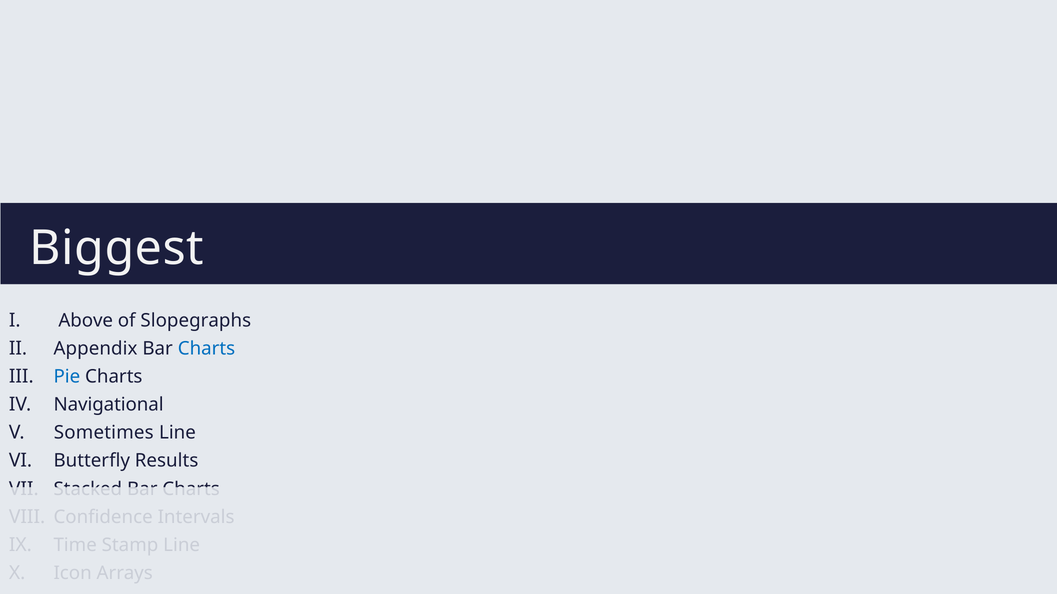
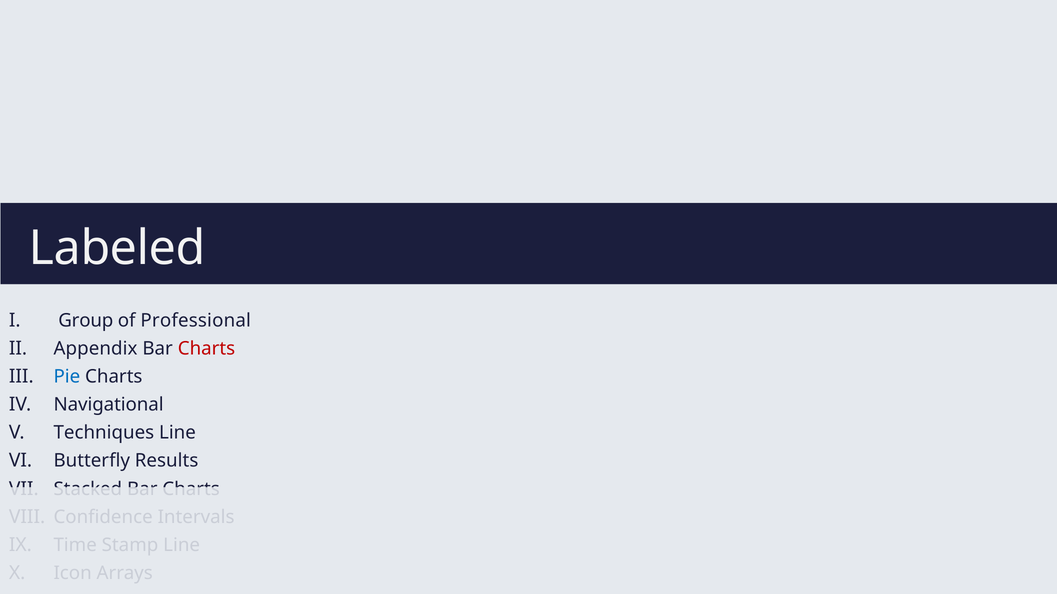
Biggest: Biggest -> Labeled
Above: Above -> Group
Slopegraphs: Slopegraphs -> Professional
Charts at (206, 349) colour: blue -> red
Sometimes: Sometimes -> Techniques
